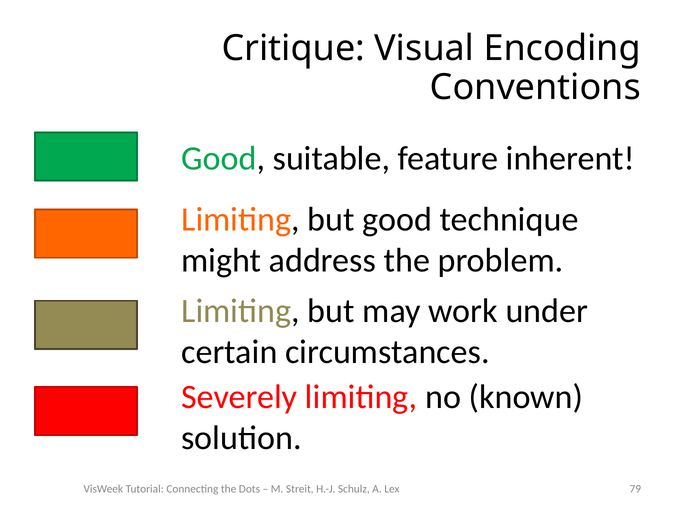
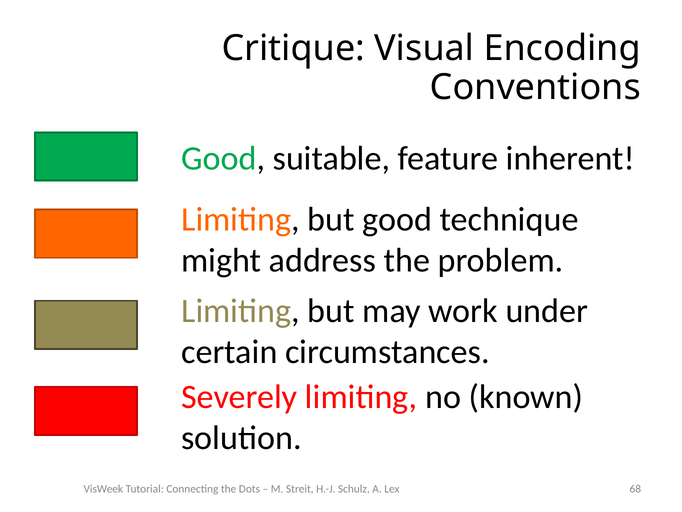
79: 79 -> 68
